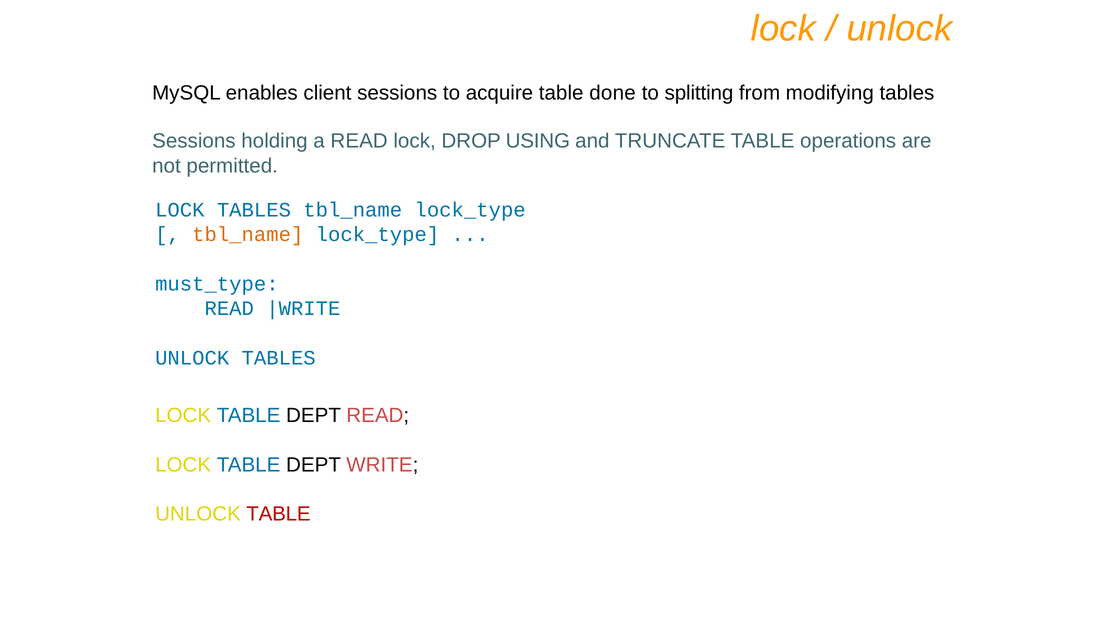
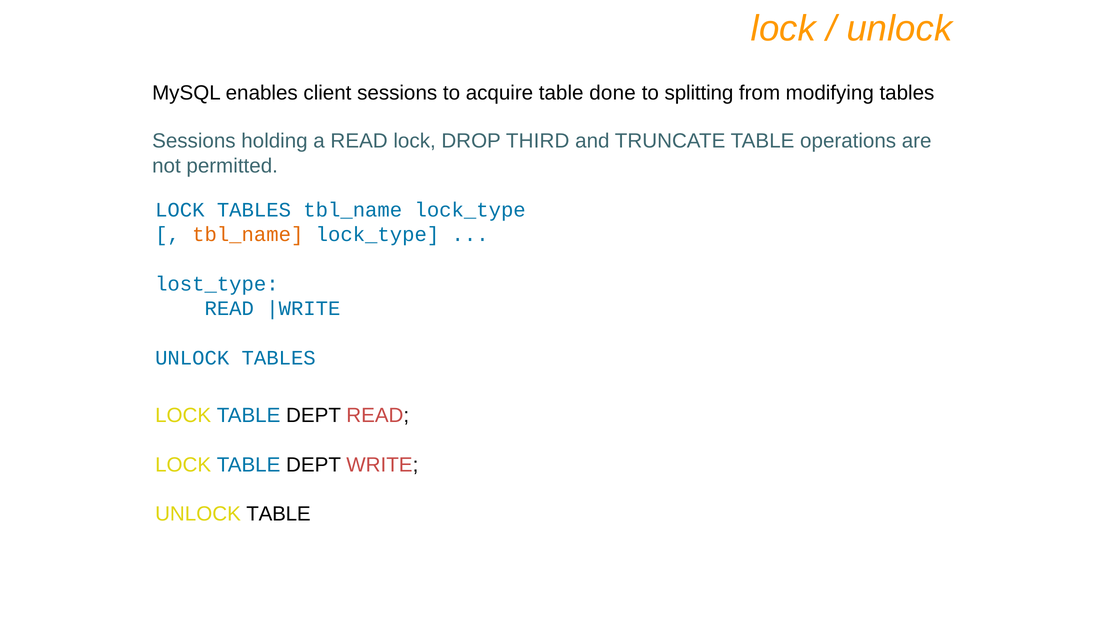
USING: USING -> THIRD
must_type: must_type -> lost_type
TABLE at (279, 515) colour: red -> black
